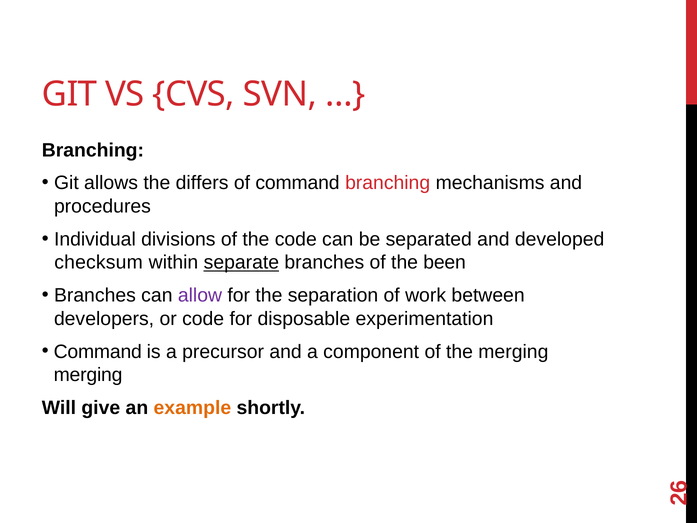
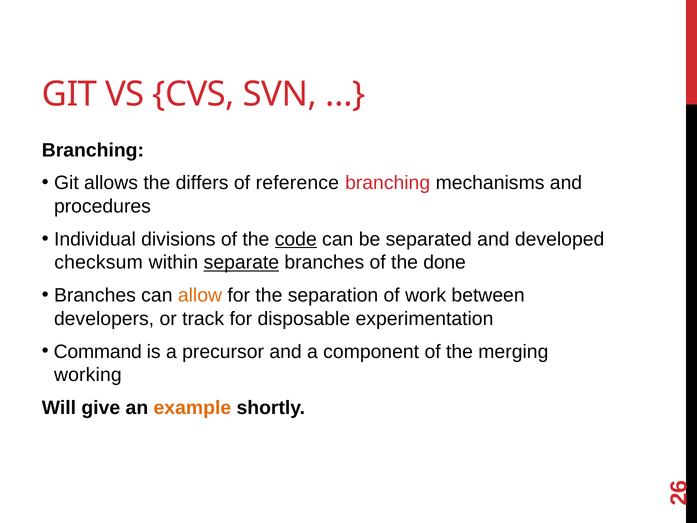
of command: command -> reference
code at (296, 239) underline: none -> present
been: been -> done
allow colour: purple -> orange
or code: code -> track
merging at (88, 375): merging -> working
